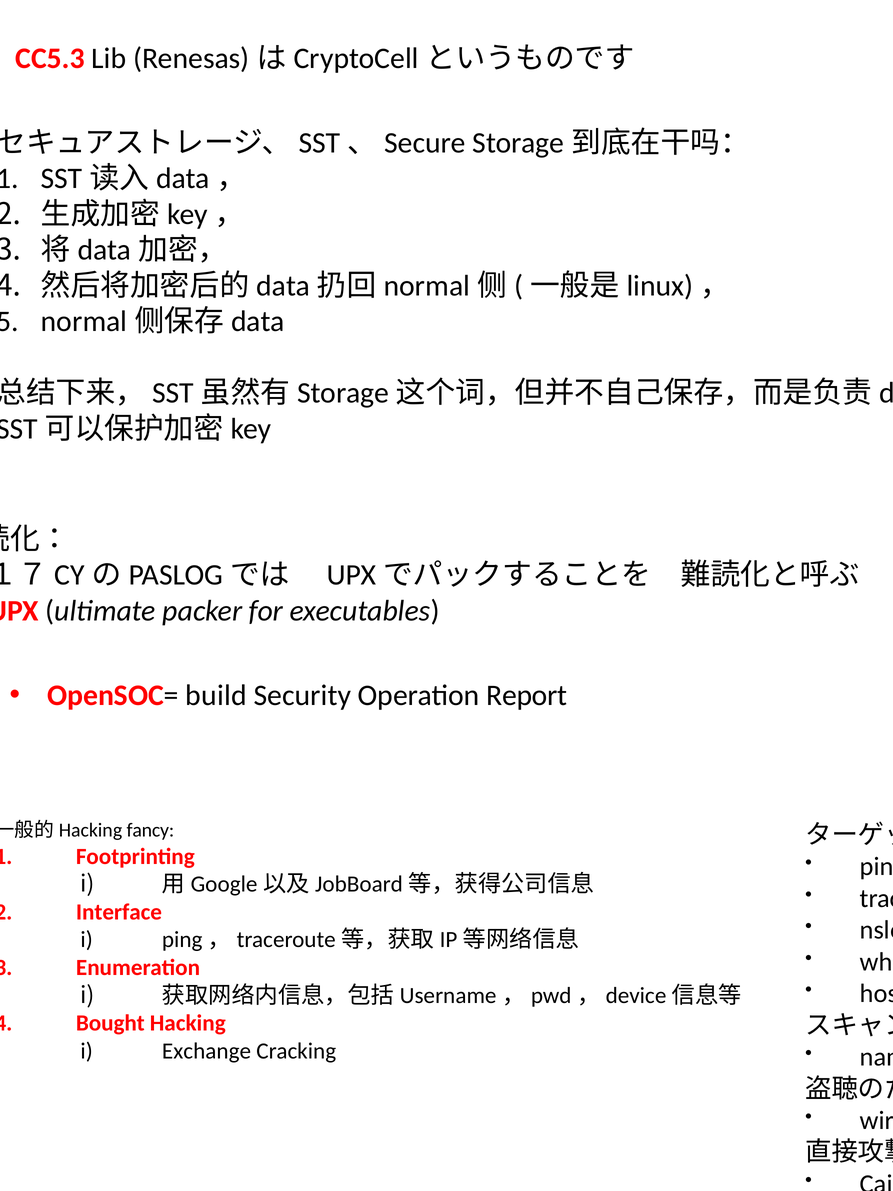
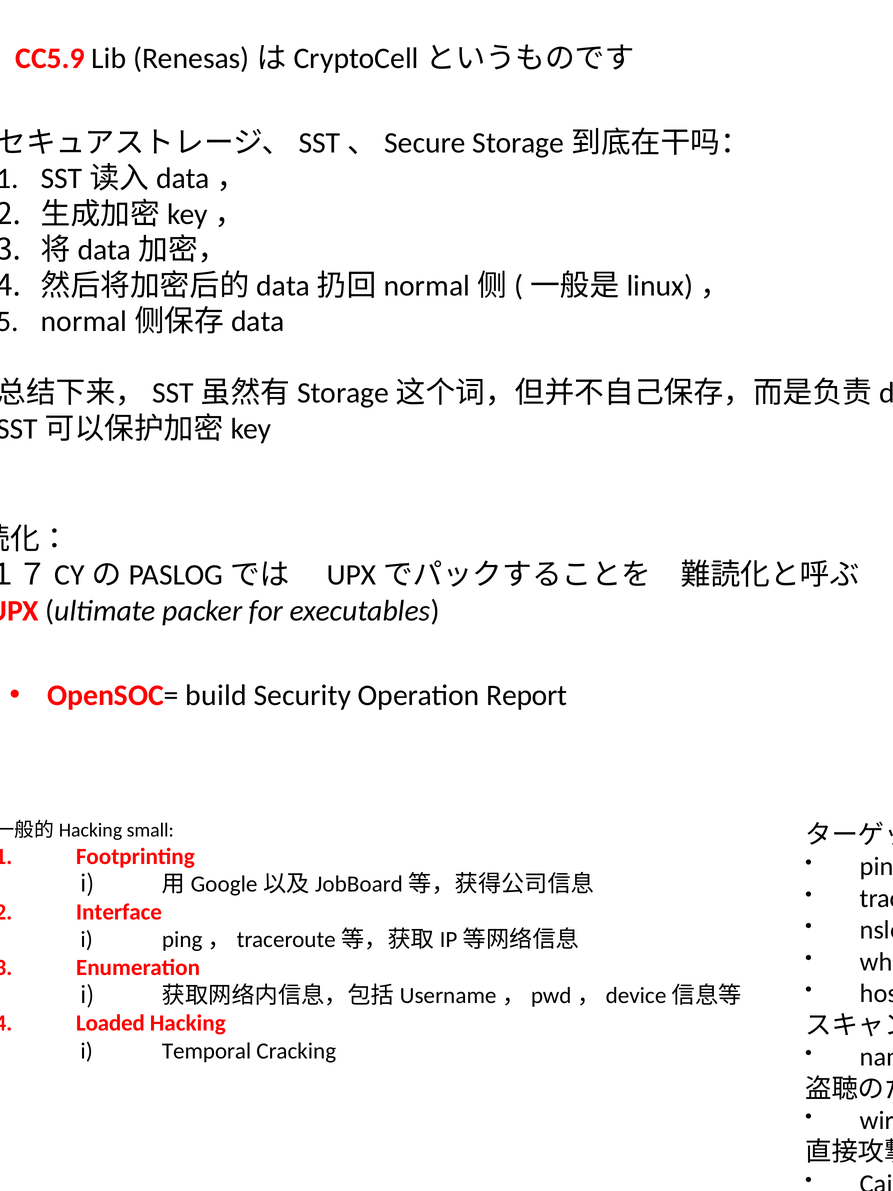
CC5.3: CC5.3 -> CC5.9
fancy: fancy -> small
Bought: Bought -> Loaded
Exchange: Exchange -> Temporal
